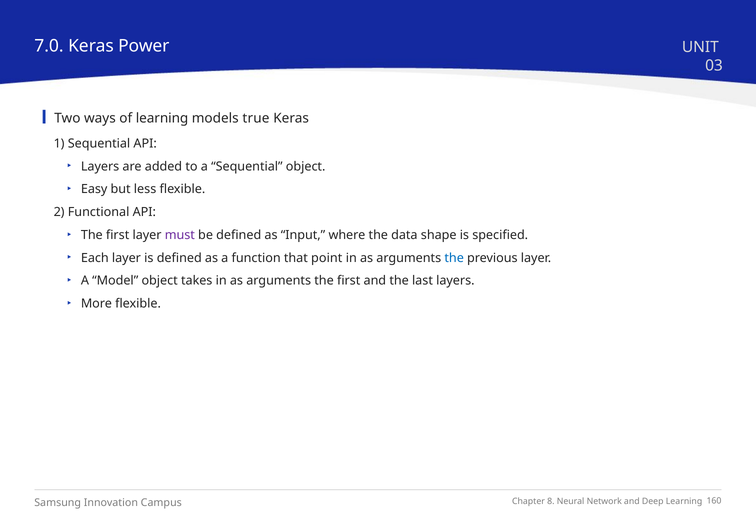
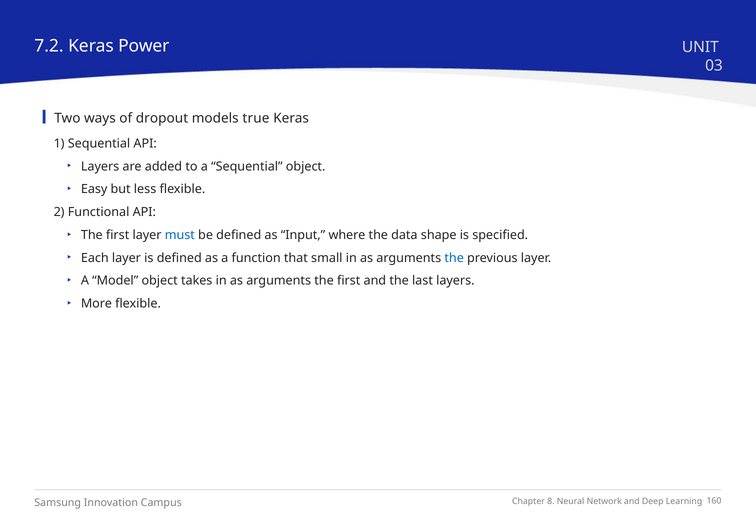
7.0: 7.0 -> 7.2
of learning: learning -> dropout
must colour: purple -> blue
point: point -> small
